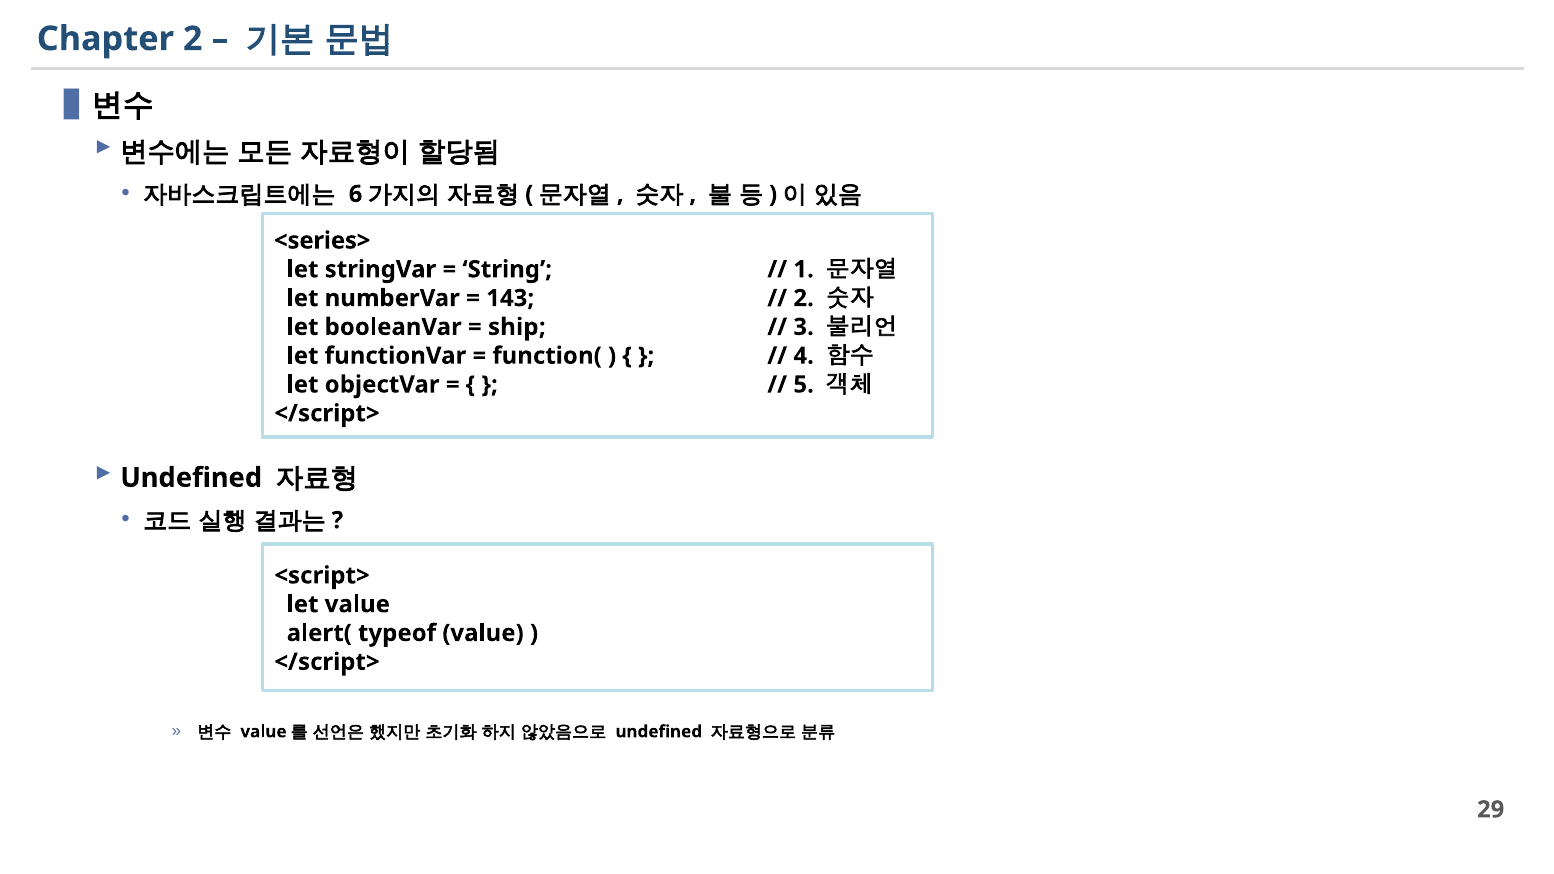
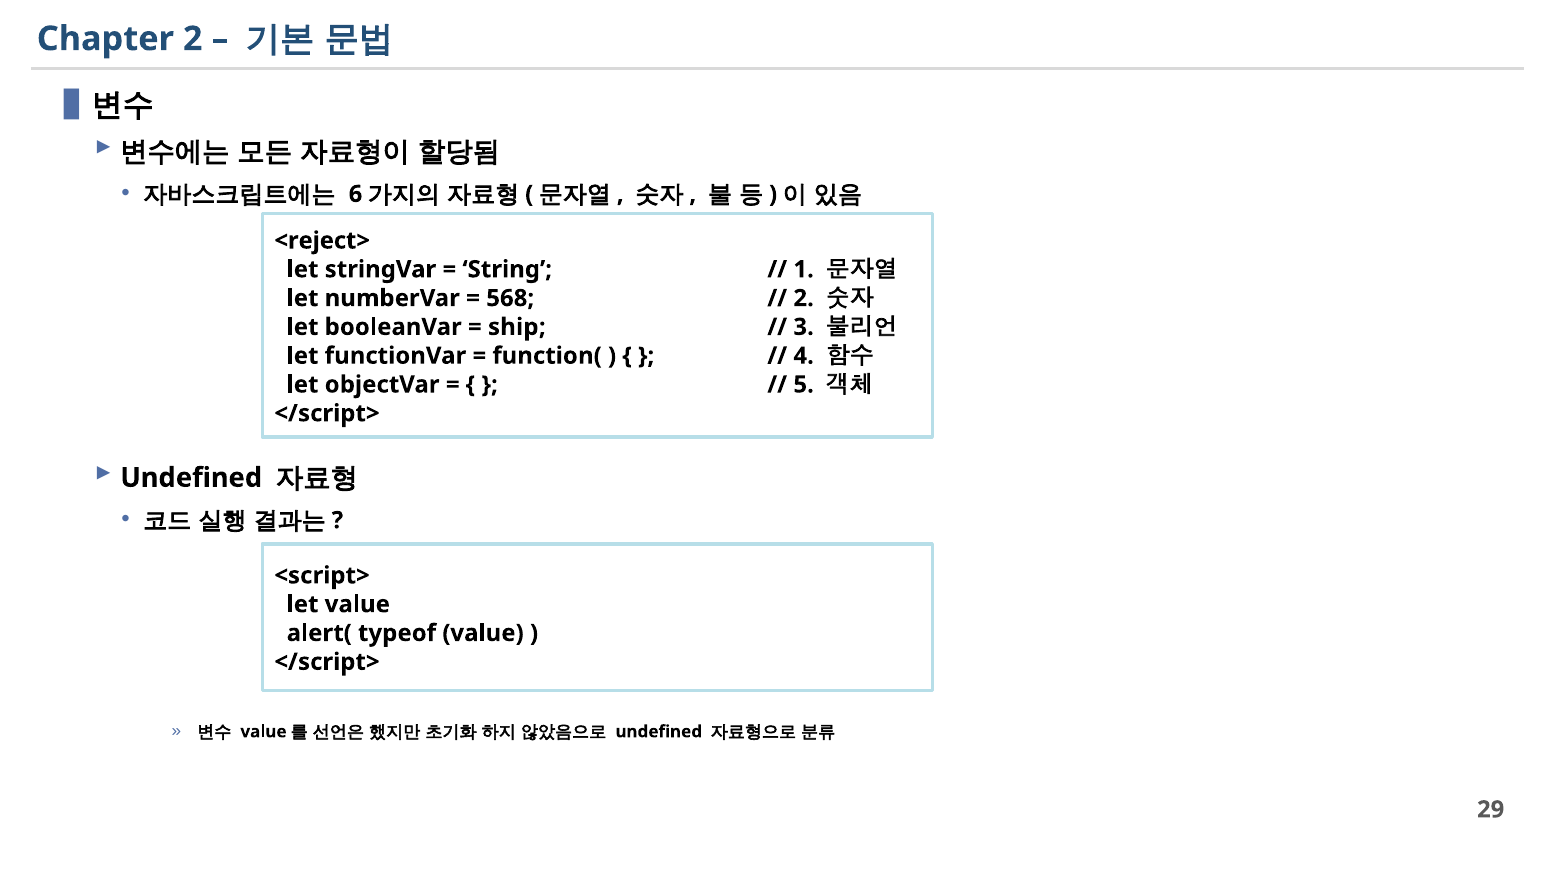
<series>: <series> -> <reject>
143: 143 -> 568
